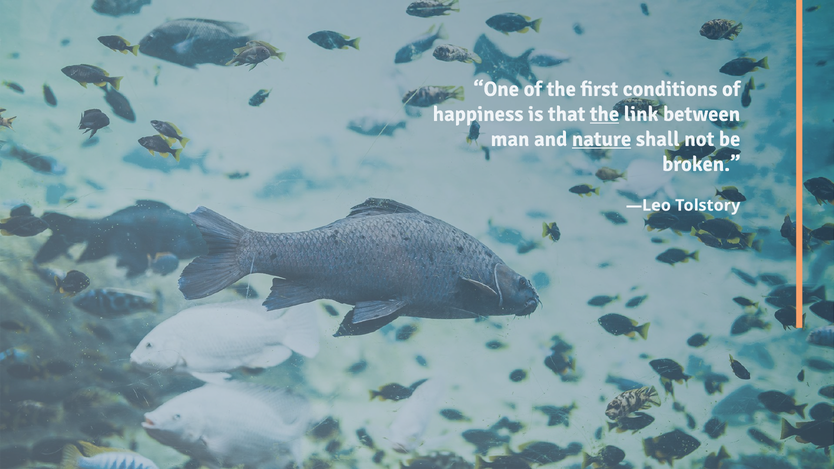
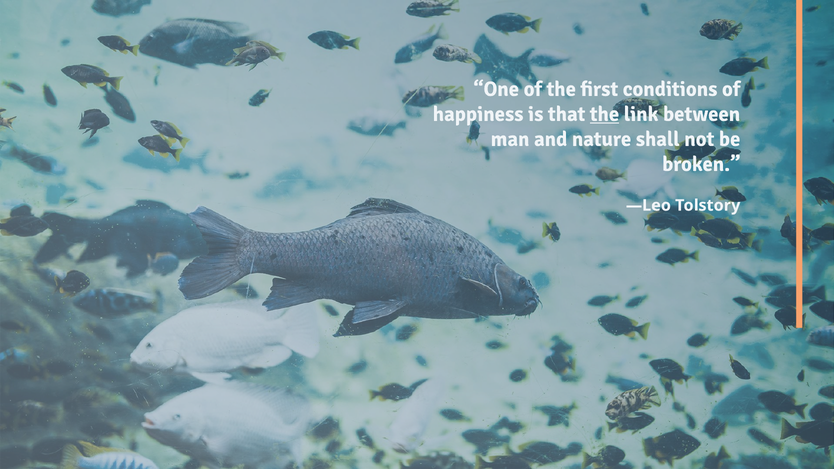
nature underline: present -> none
